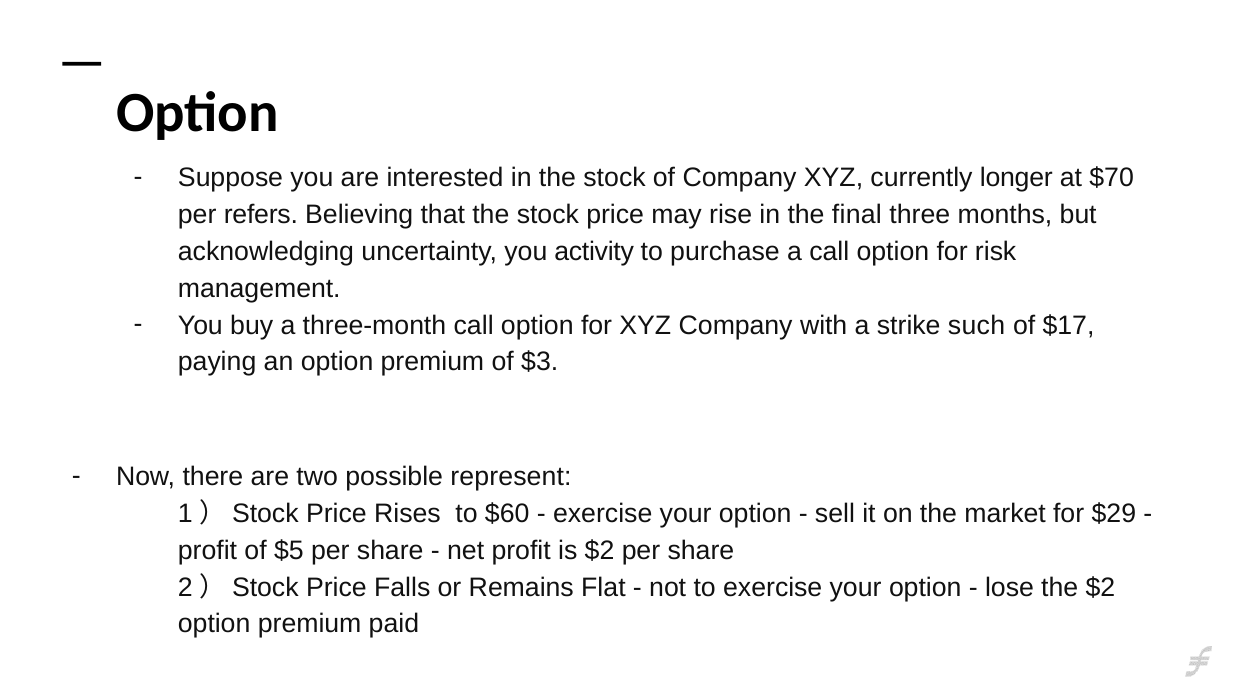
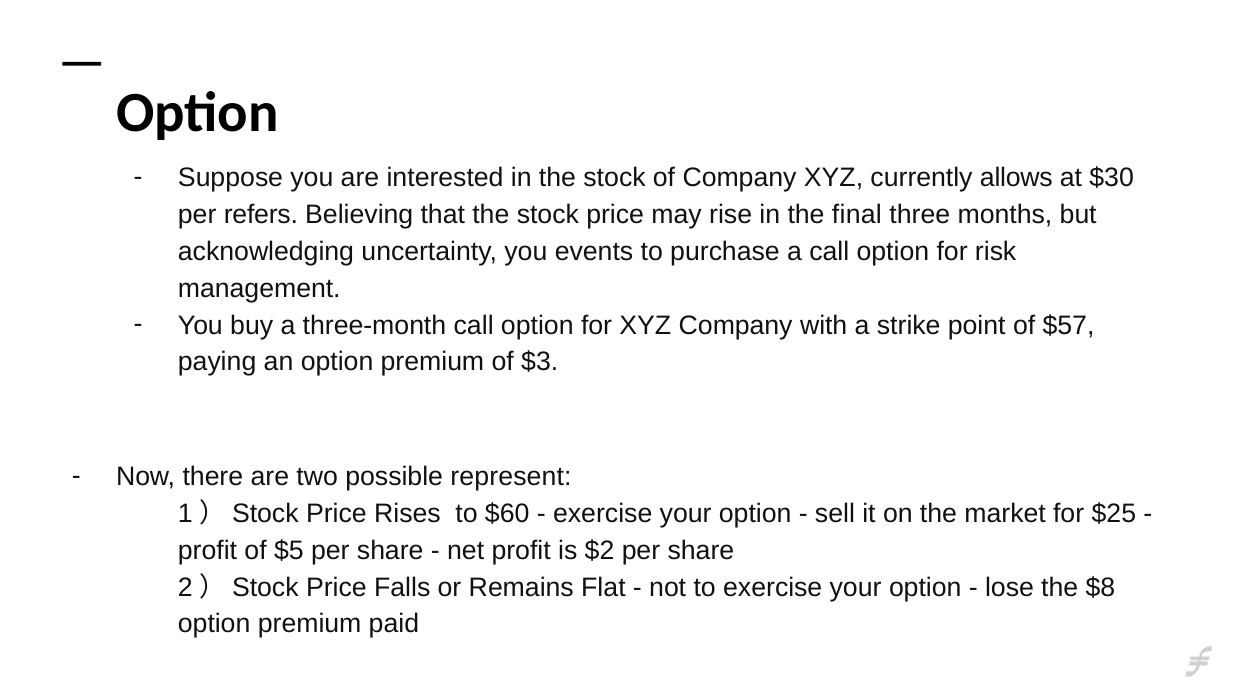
longer: longer -> allows
$70: $70 -> $30
activity: activity -> events
such: such -> point
$17: $17 -> $57
$29: $29 -> $25
the $2: $2 -> $8
